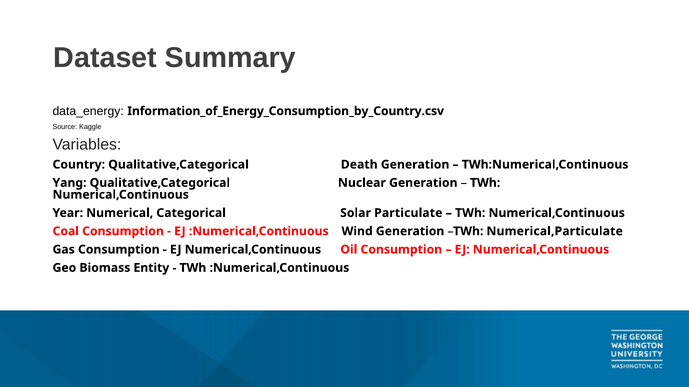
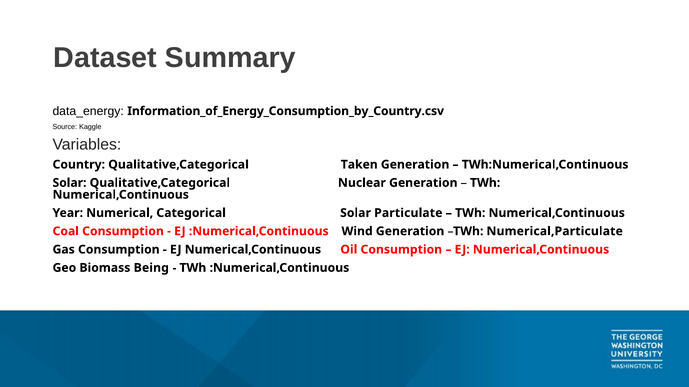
Death: Death -> Taken
Yang at (69, 183): Yang -> Solar
Entity: Entity -> Being
